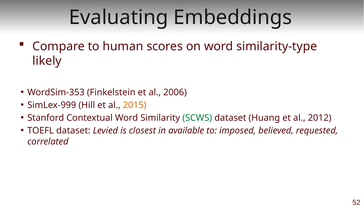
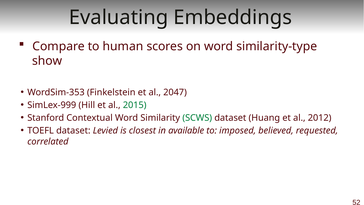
likely: likely -> show
2006: 2006 -> 2047
2015 colour: orange -> green
